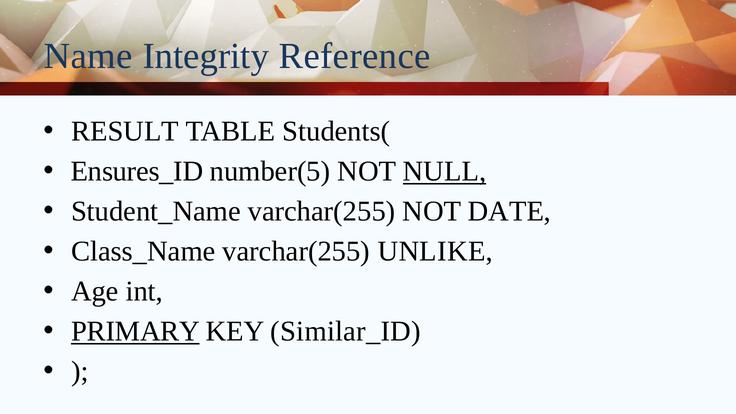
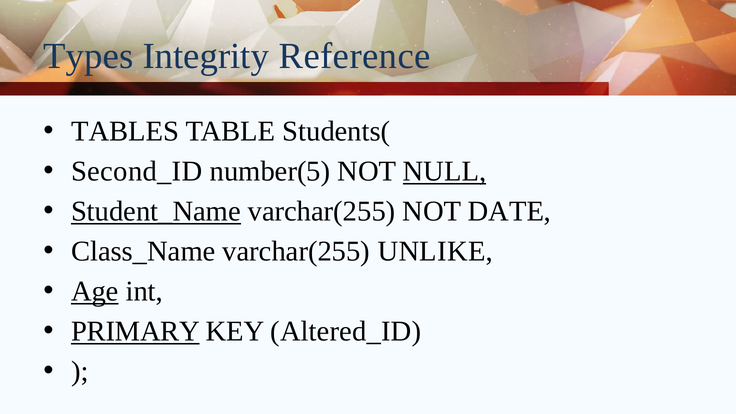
Name: Name -> Types
RESULT: RESULT -> TABLES
Ensures_ID: Ensures_ID -> Second_ID
Student_Name underline: none -> present
Age underline: none -> present
Similar_ID: Similar_ID -> Altered_ID
